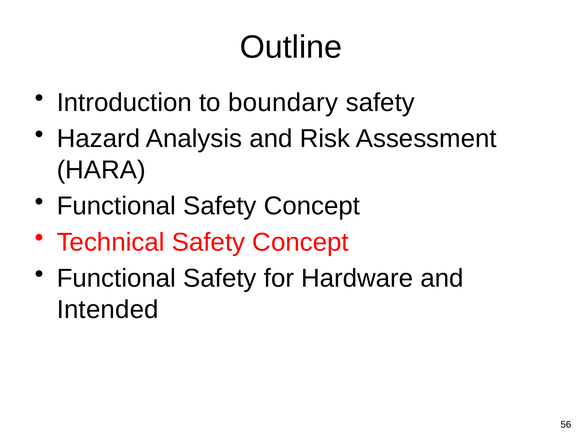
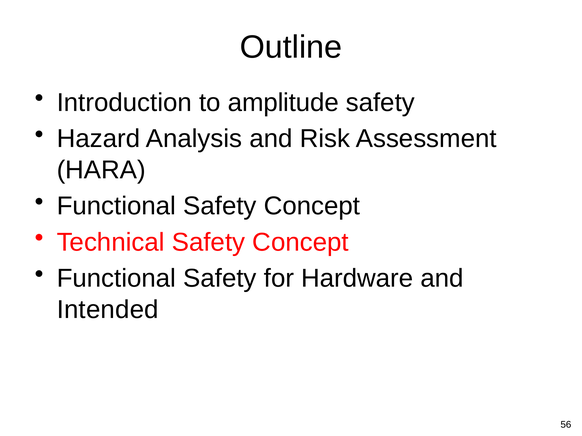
boundary: boundary -> amplitude
